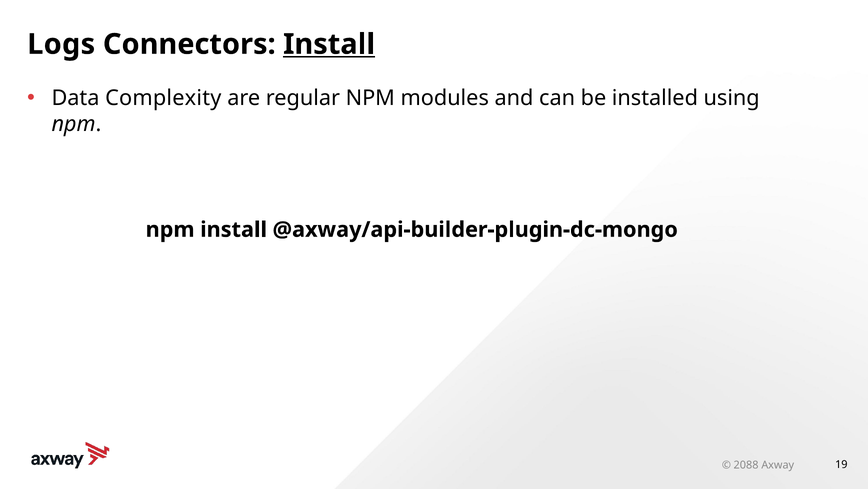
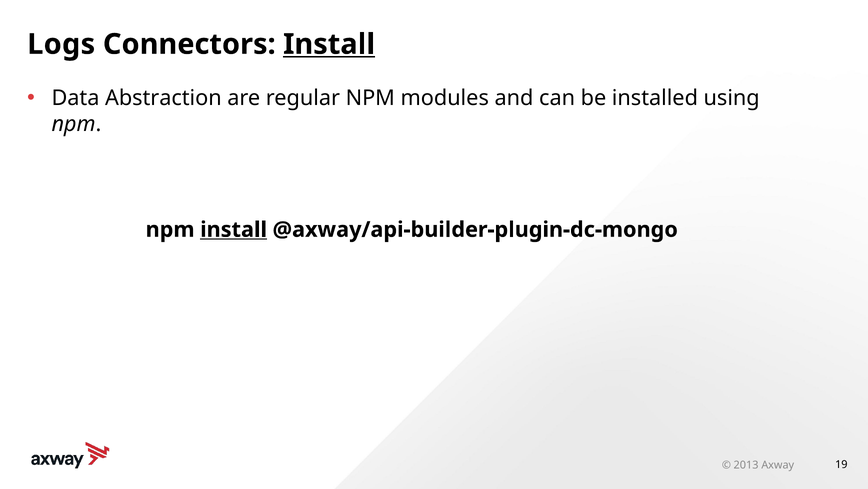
Complexity: Complexity -> Abstraction
install at (234, 229) underline: none -> present
2088: 2088 -> 2013
